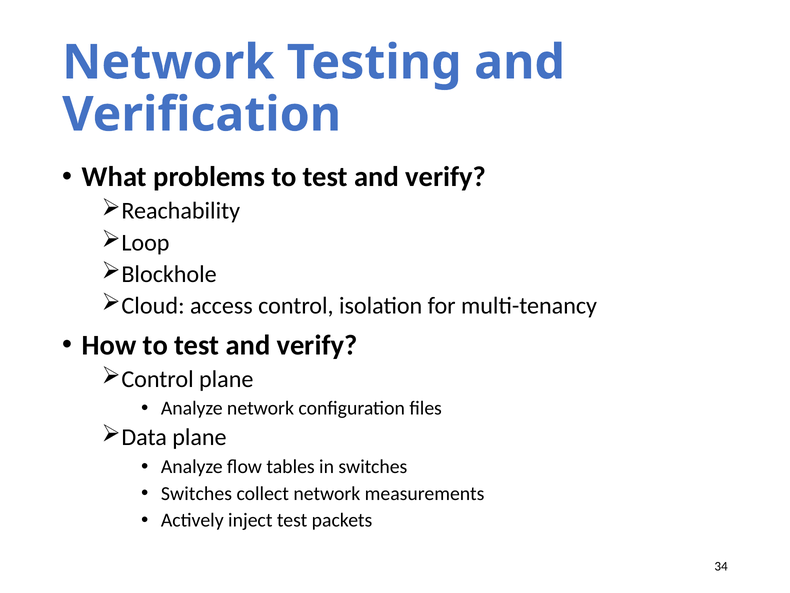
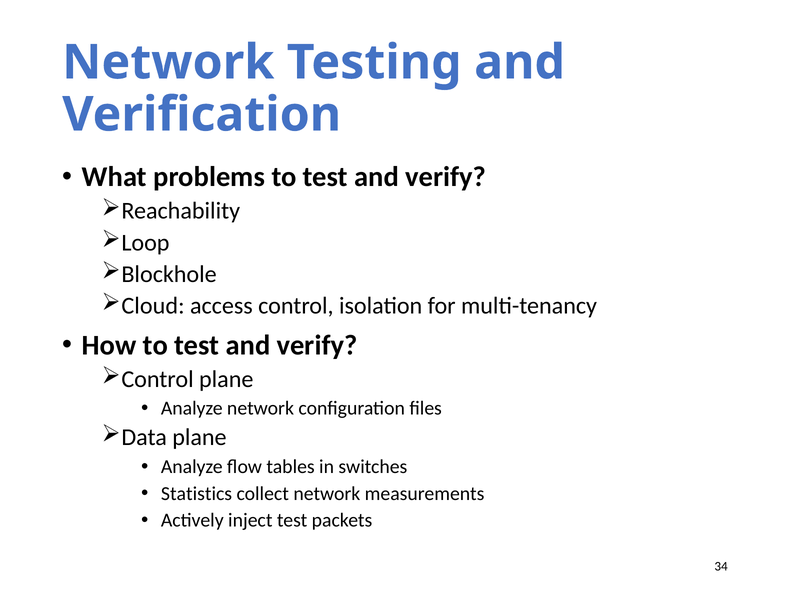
Switches at (196, 493): Switches -> Statistics
